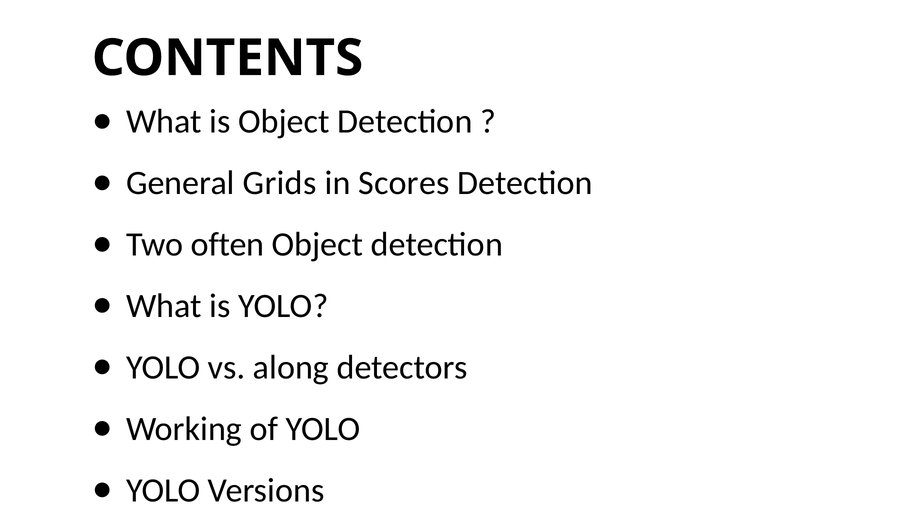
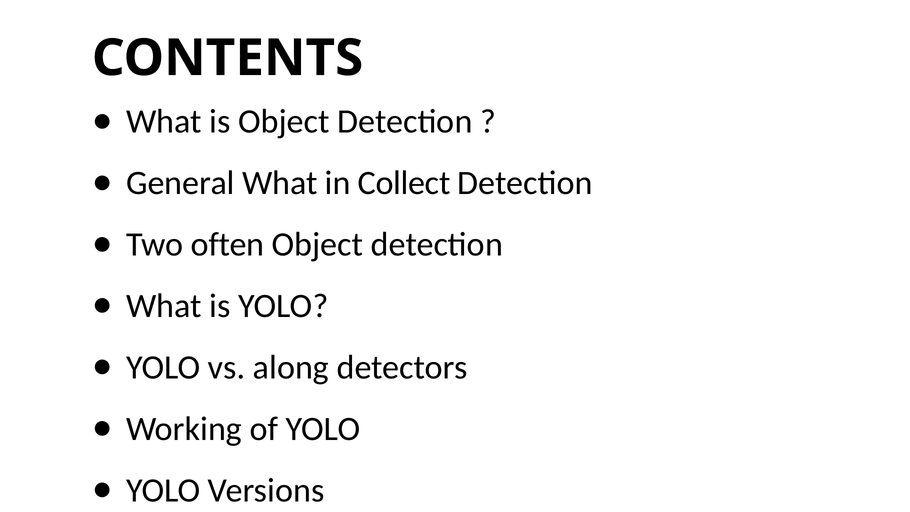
General Grids: Grids -> What
Scores: Scores -> Collect
